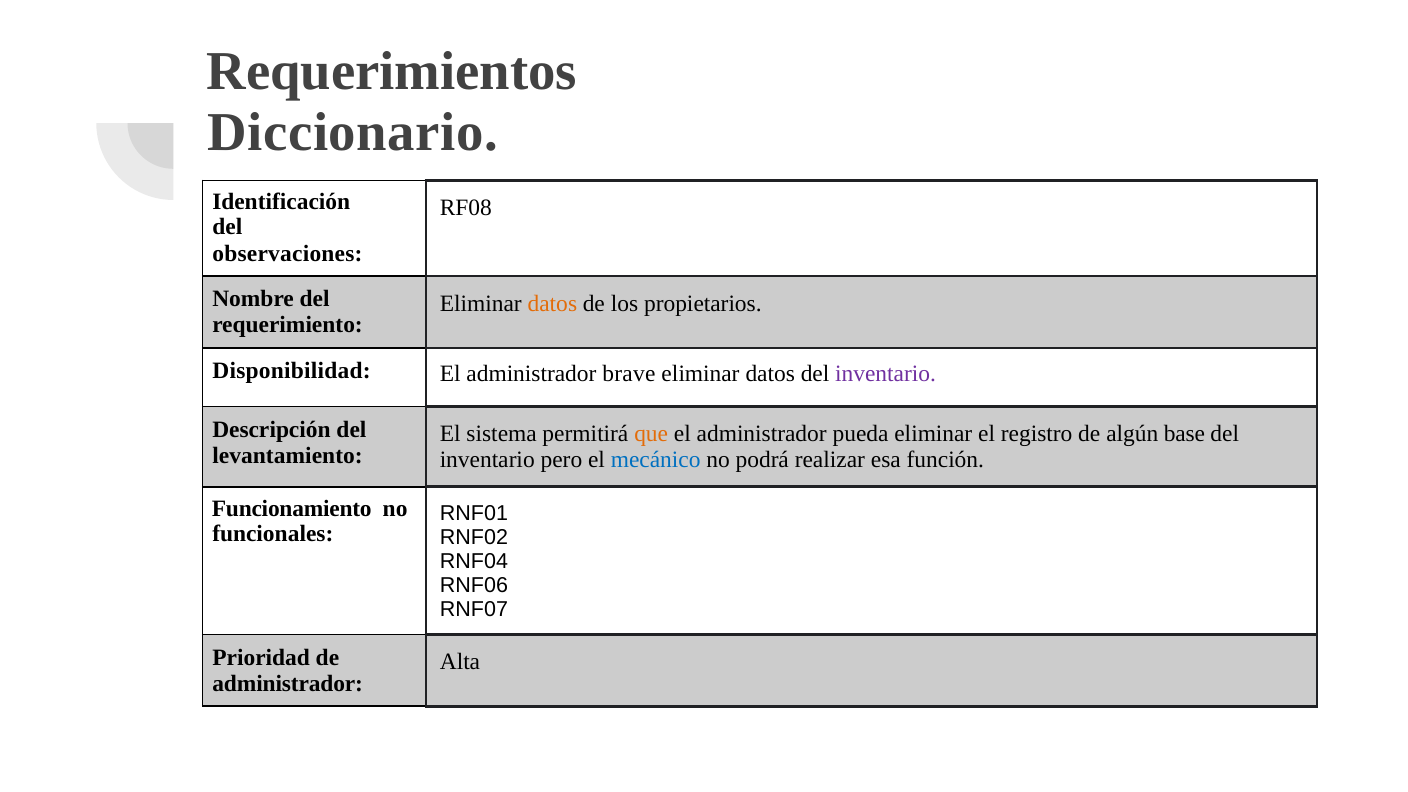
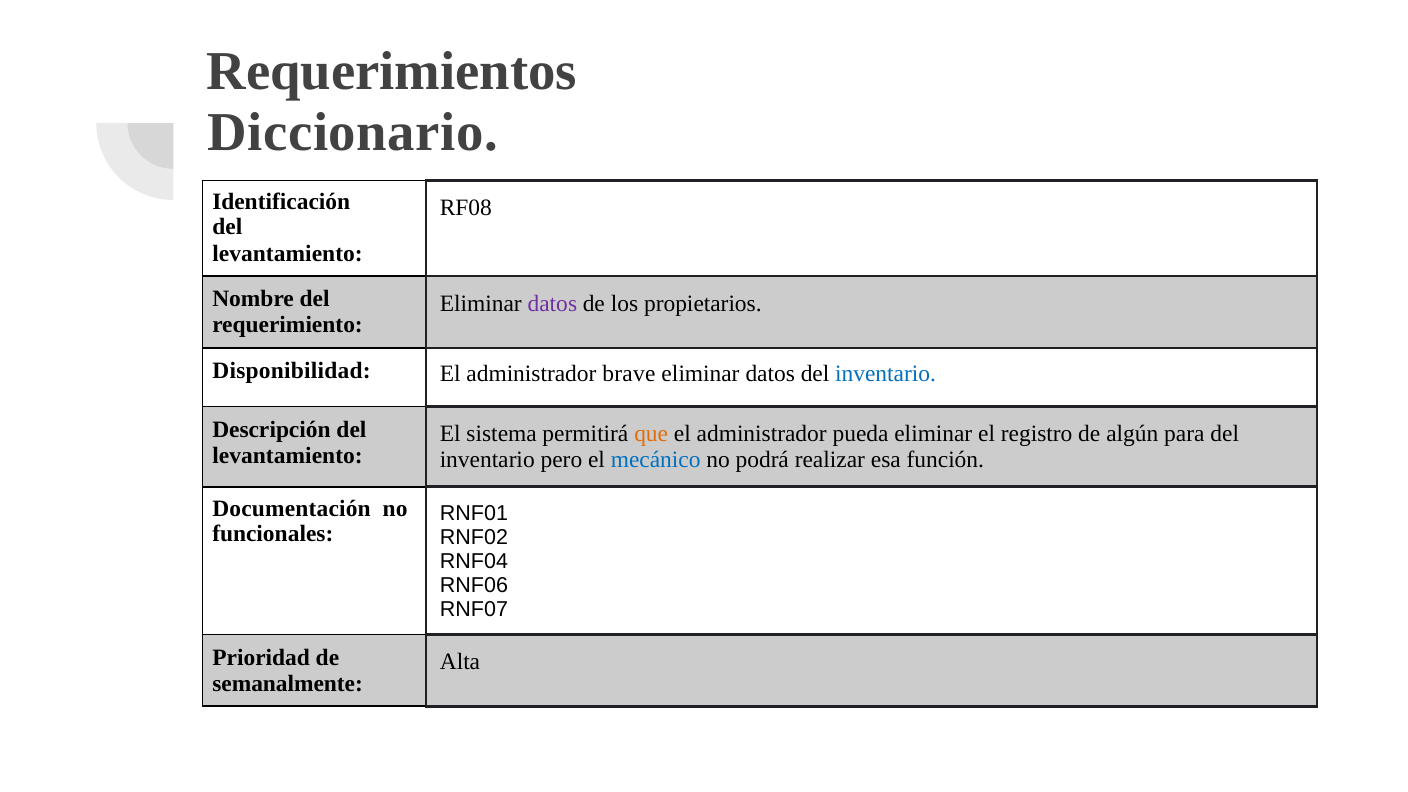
observaciones at (287, 254): observaciones -> levantamiento
datos at (552, 303) colour: orange -> purple
inventario at (886, 374) colour: purple -> blue
base: base -> para
Funcionamiento: Funcionamiento -> Documentación
administrador at (288, 684): administrador -> semanalmente
